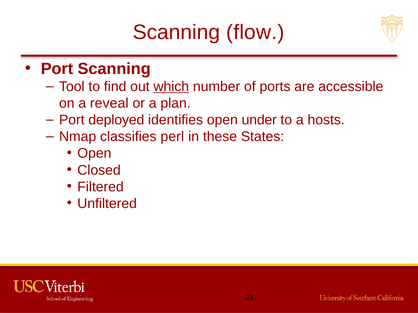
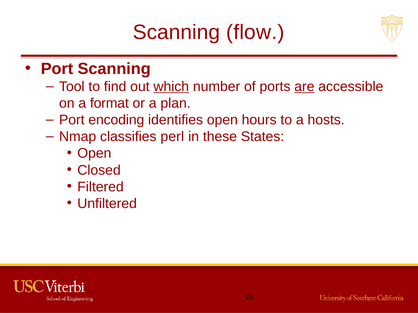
are underline: none -> present
reveal: reveal -> format
deployed: deployed -> encoding
under: under -> hours
